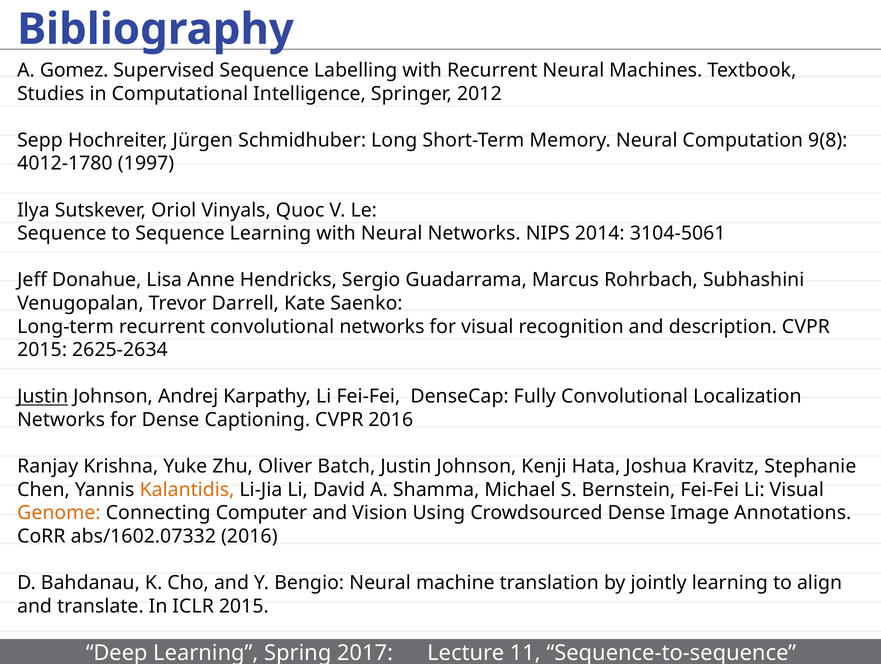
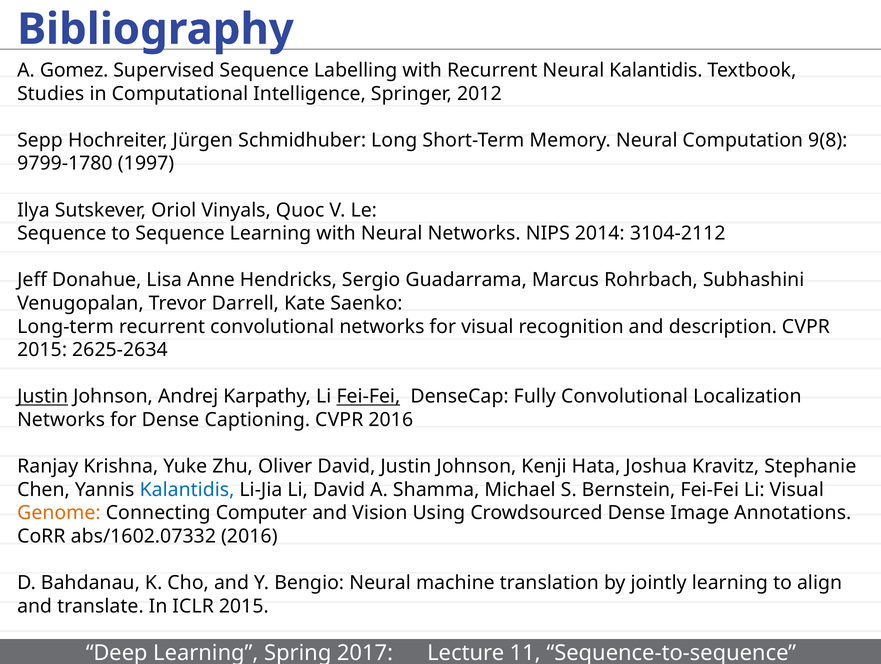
Neural Machines: Machines -> Kalantidis
4012-1780: 4012-1780 -> 9799-1780
3104-5061: 3104-5061 -> 3104-2112
Fei-Fei at (368, 397) underline: none -> present
Oliver Batch: Batch -> David
Kalantidis at (187, 490) colour: orange -> blue
